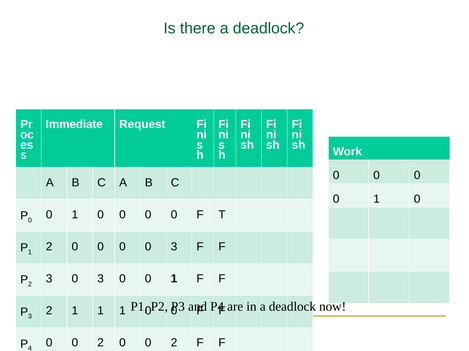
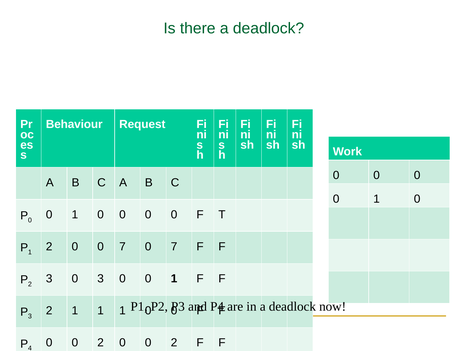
Immediate: Immediate -> Behaviour
2 0 0 0: 0 -> 7
3 at (174, 247): 3 -> 7
